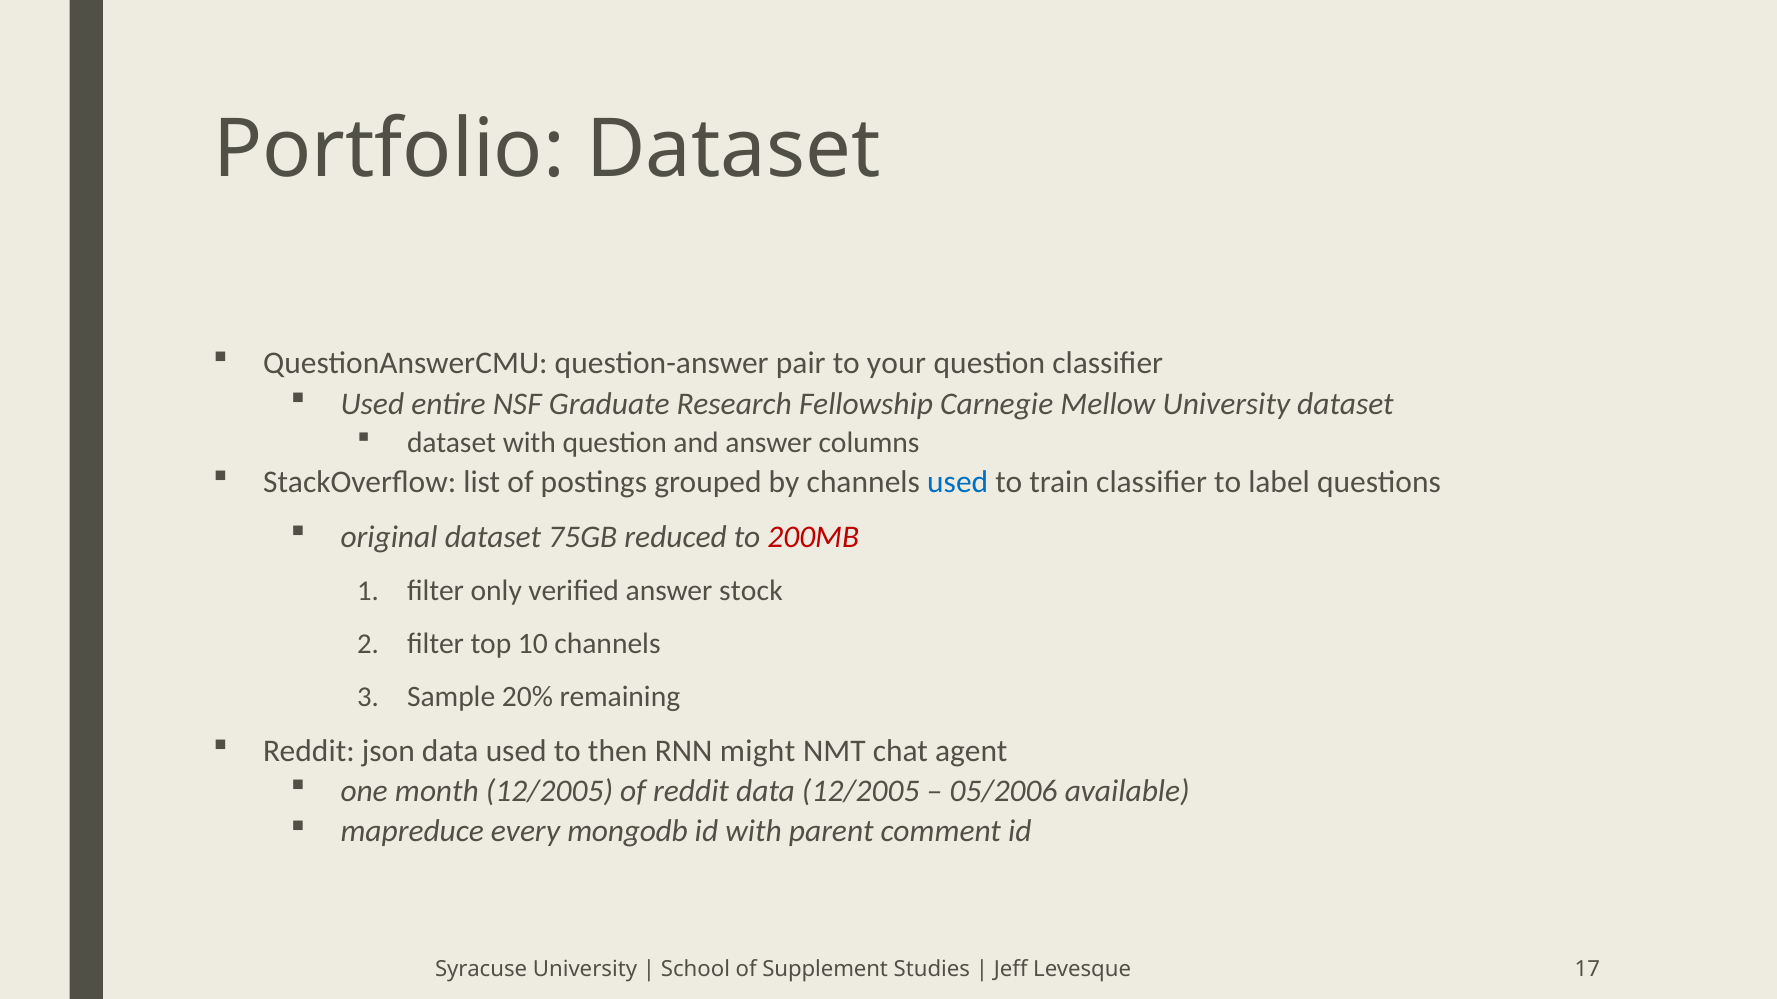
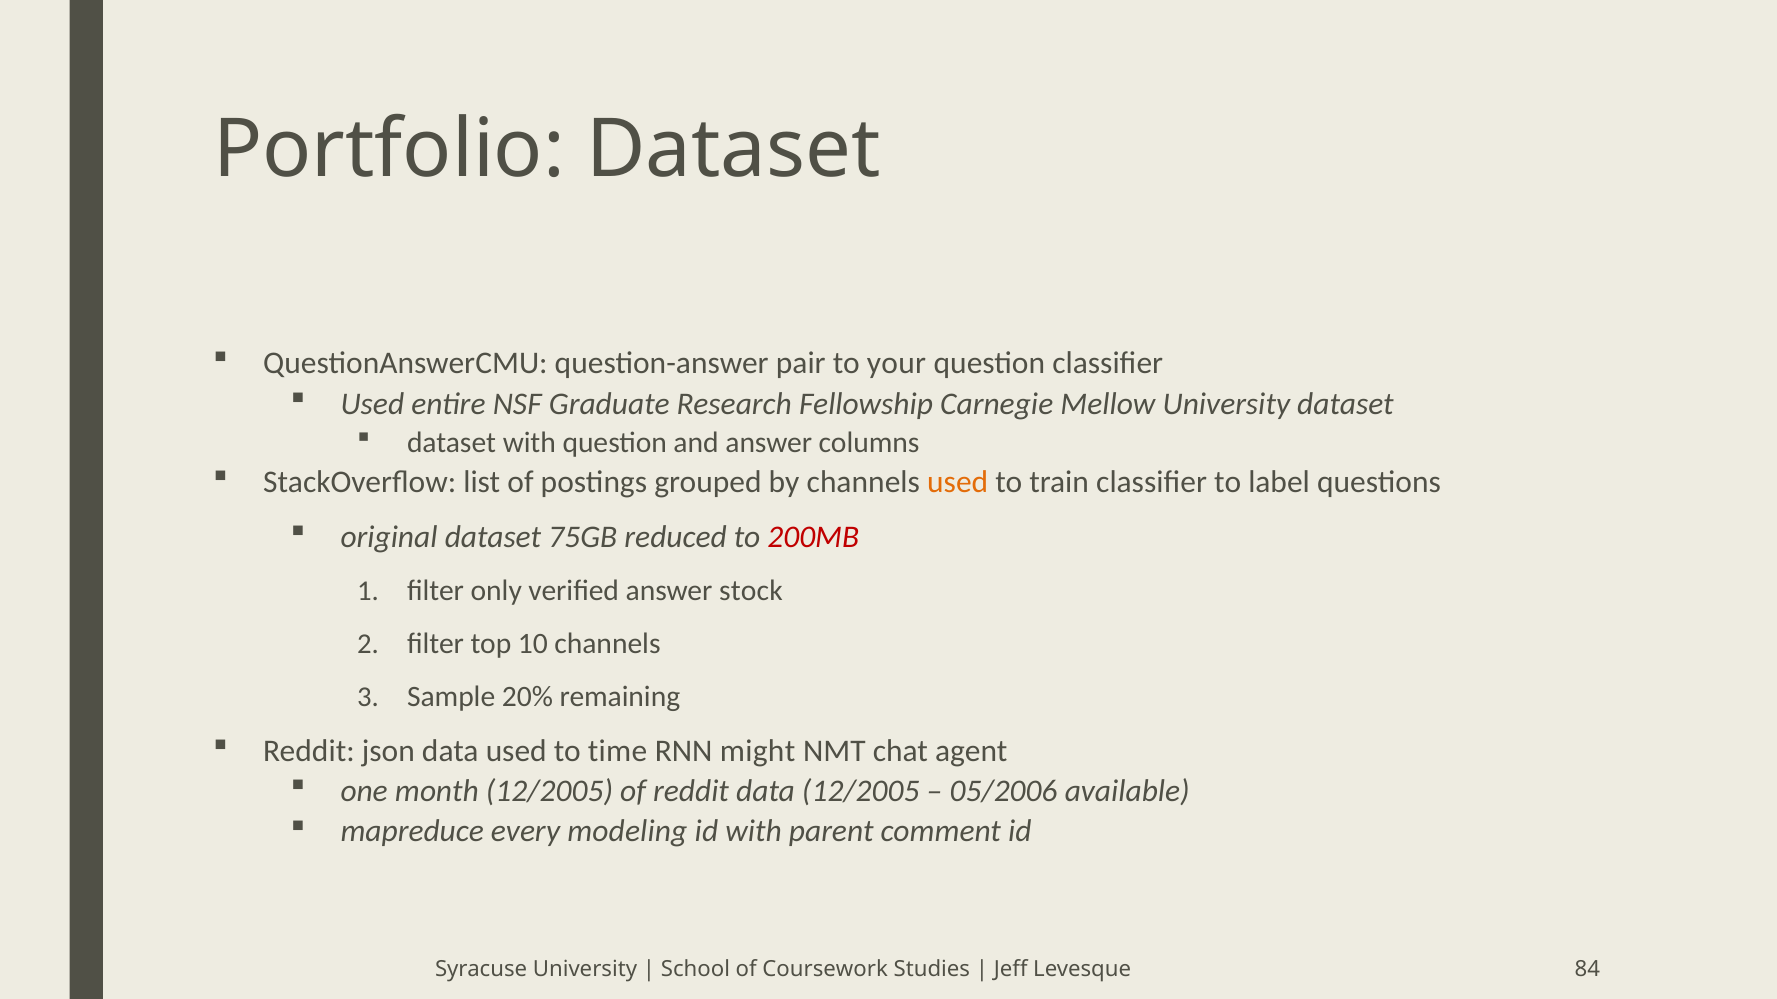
used at (958, 482) colour: blue -> orange
then: then -> time
mongodb: mongodb -> modeling
Supplement: Supplement -> Coursework
17: 17 -> 84
